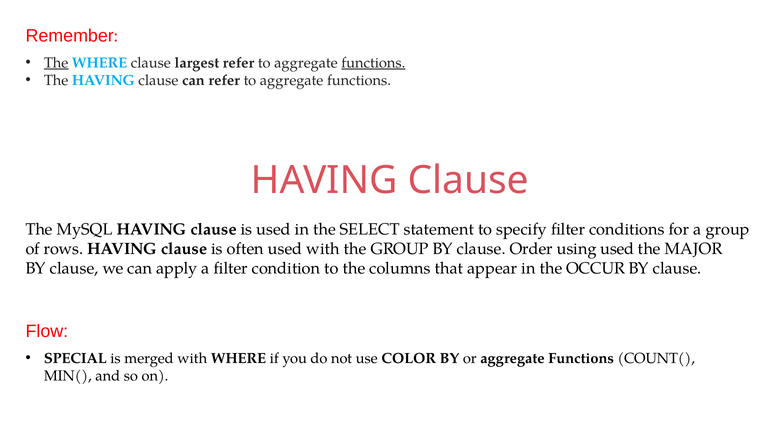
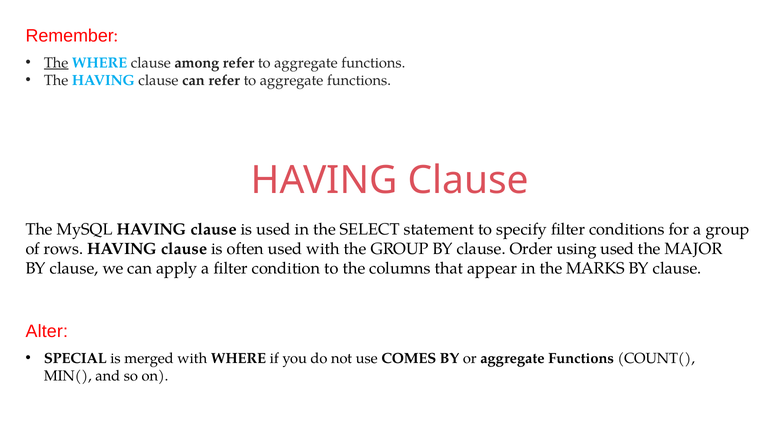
largest: largest -> among
functions at (373, 63) underline: present -> none
OCCUR: OCCUR -> MARKS
Flow: Flow -> Alter
COLOR: COLOR -> COMES
